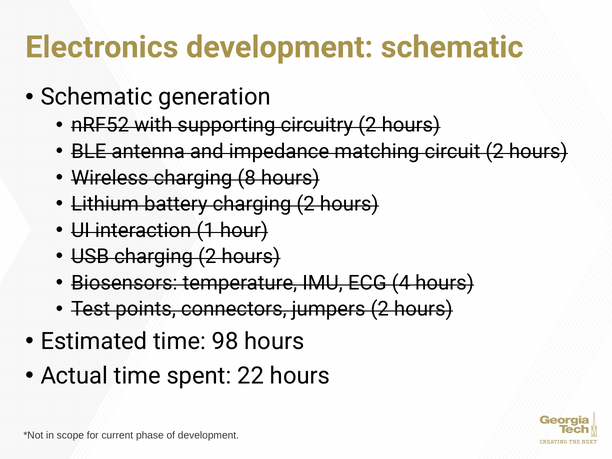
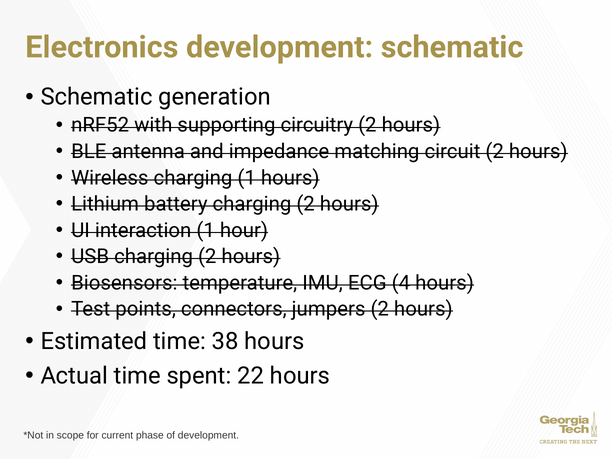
charging 8: 8 -> 1
98: 98 -> 38
